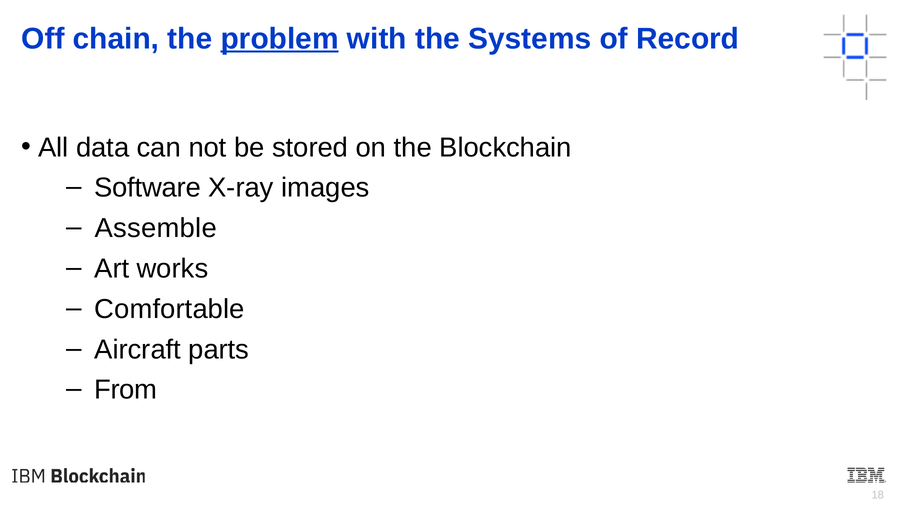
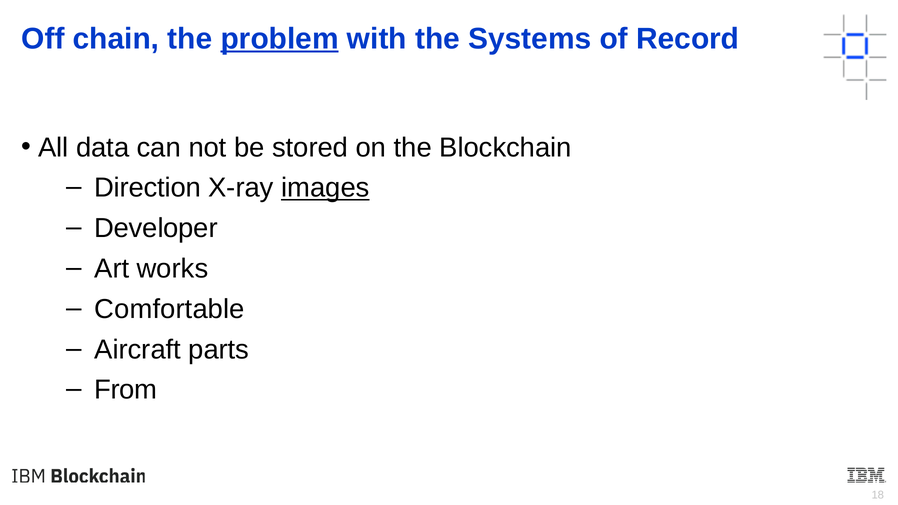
Software: Software -> Direction
images underline: none -> present
Assemble: Assemble -> Developer
